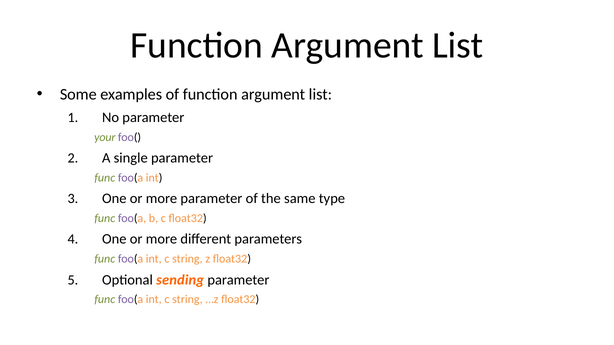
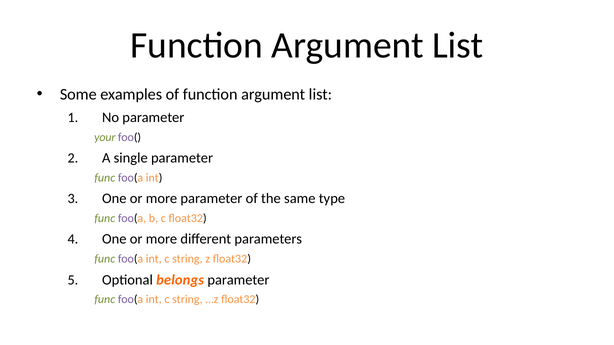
sending: sending -> belongs
